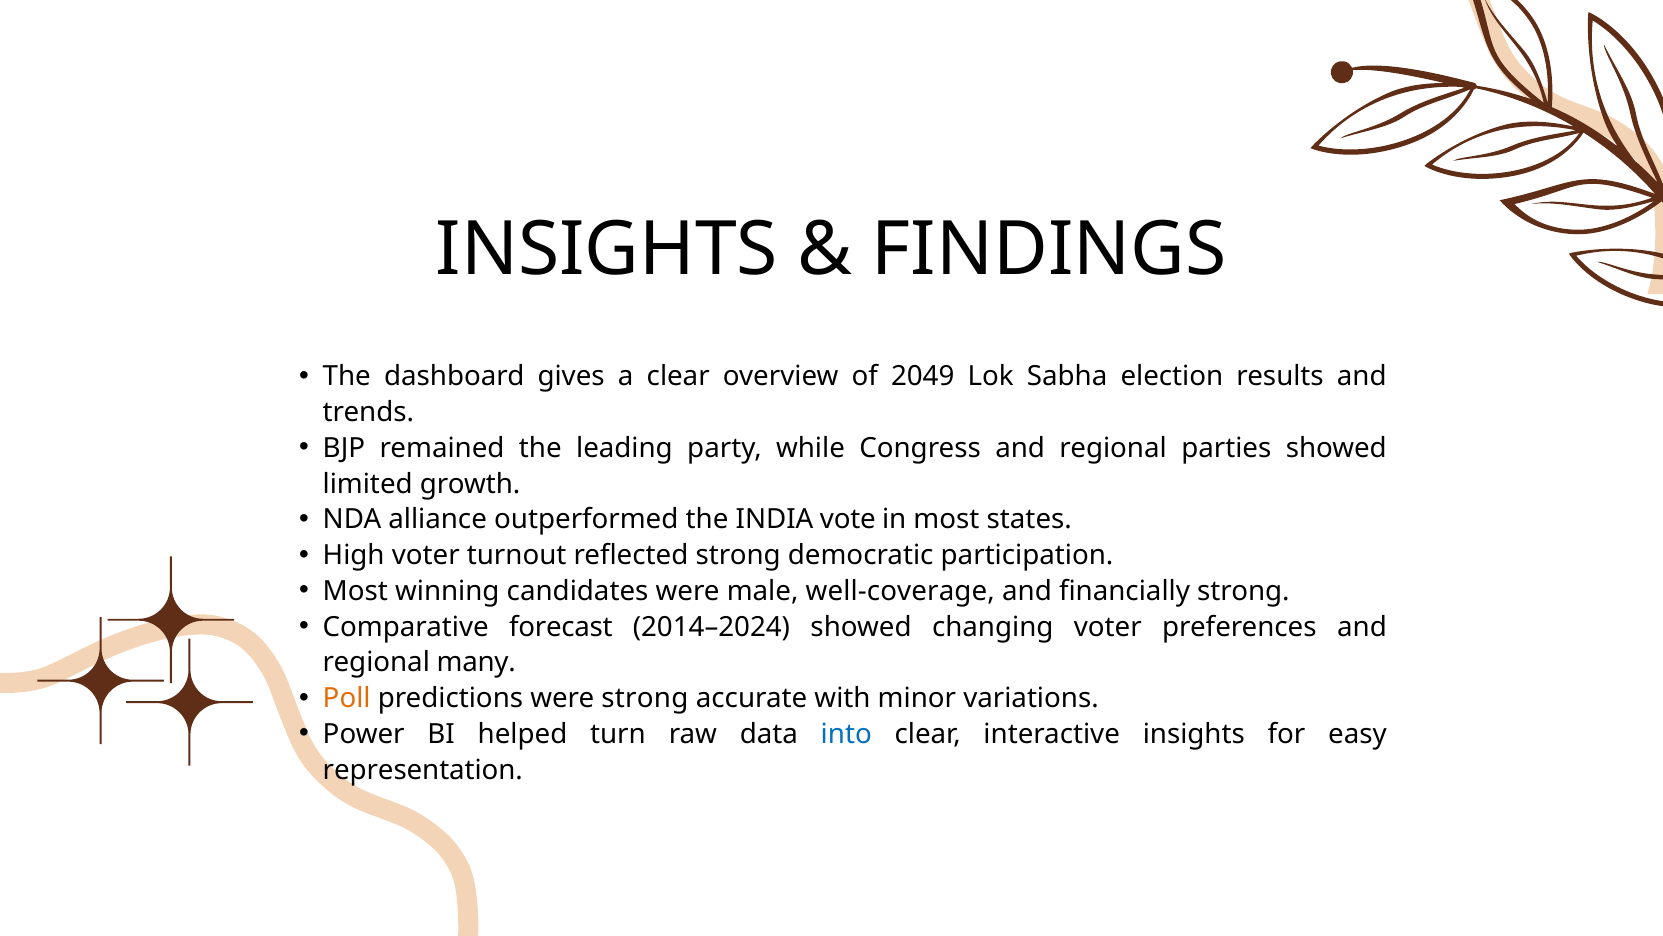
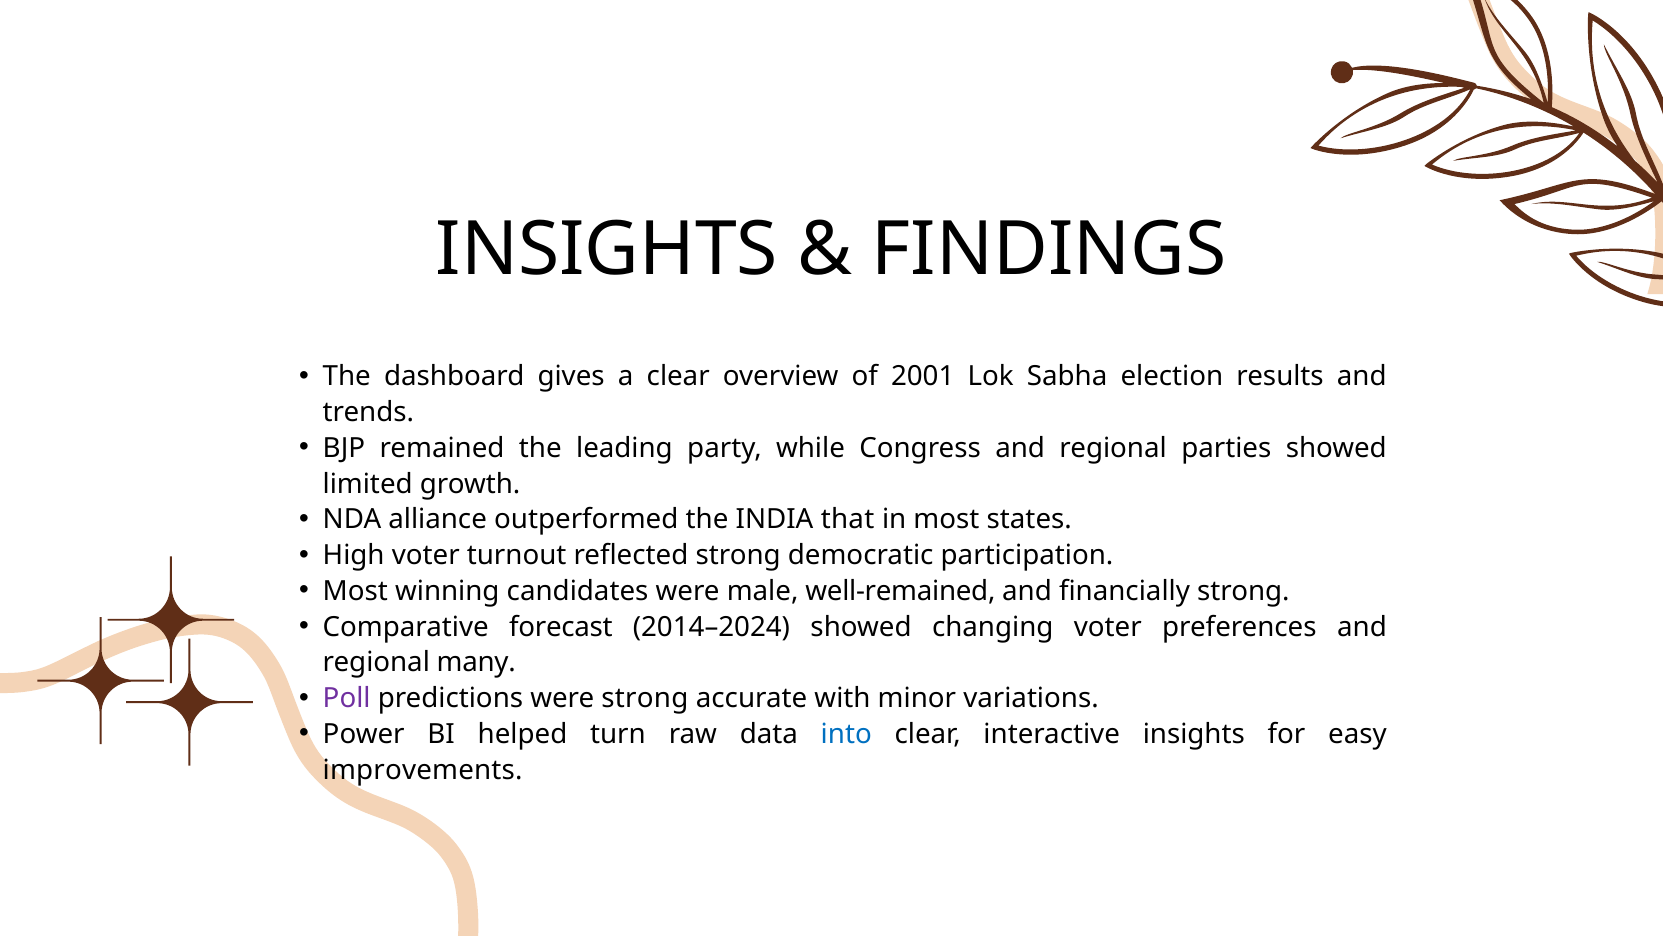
2049: 2049 -> 2001
vote: vote -> that
well-coverage: well-coverage -> well-remained
Poll colour: orange -> purple
representation: representation -> improvements
